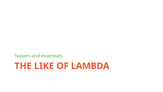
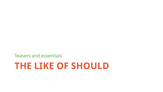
LAMBDA: LAMBDA -> SHOULD
